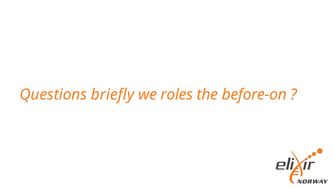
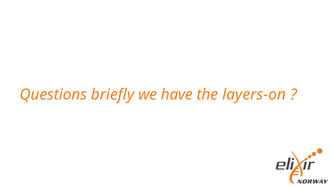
roles: roles -> have
before-on: before-on -> layers-on
